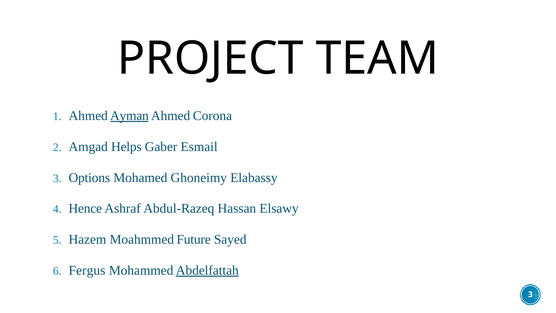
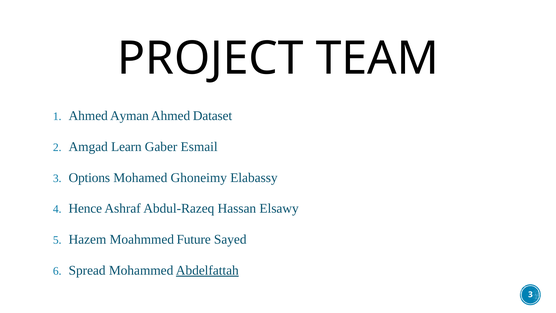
Ayman underline: present -> none
Corona: Corona -> Dataset
Helps: Helps -> Learn
Fergus: Fergus -> Spread
